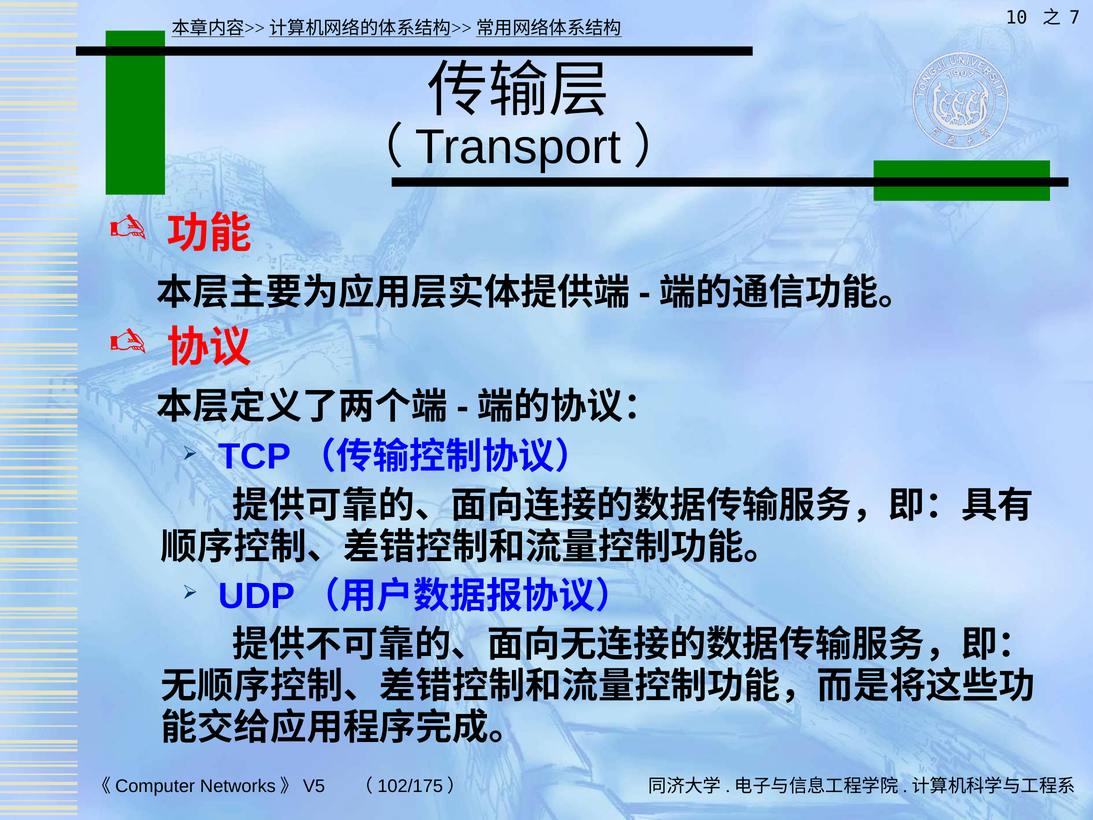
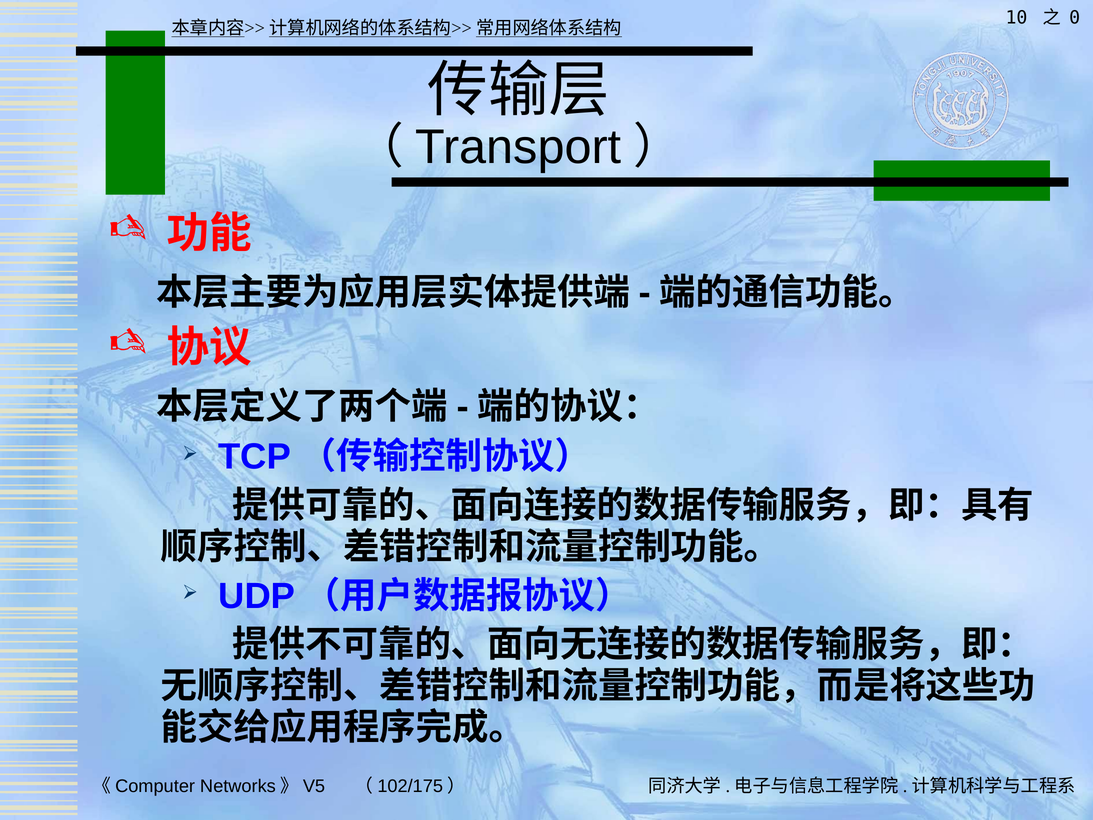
7: 7 -> 0
